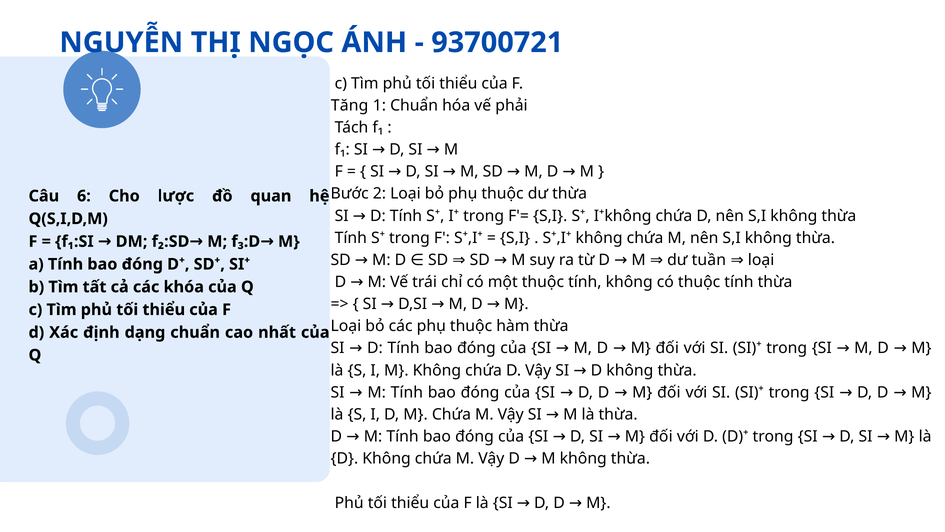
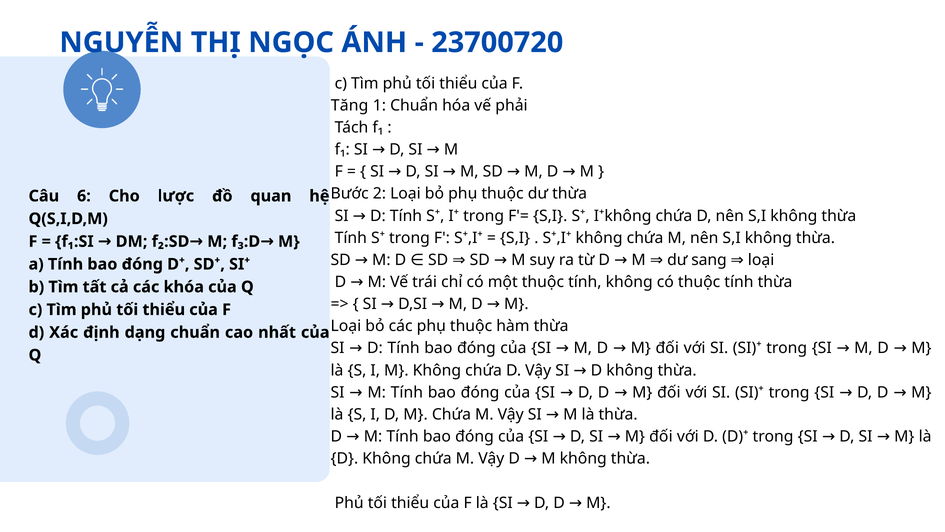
93700721: 93700721 -> 23700720
tuần: tuần -> sang
